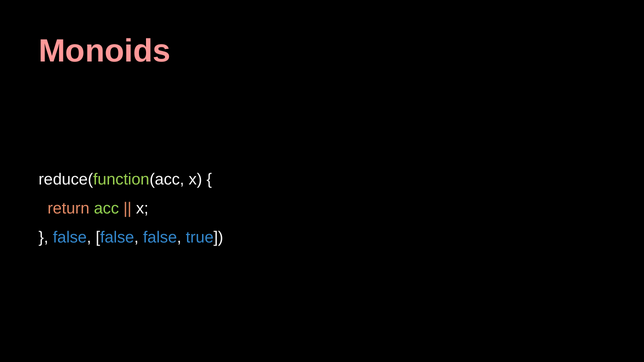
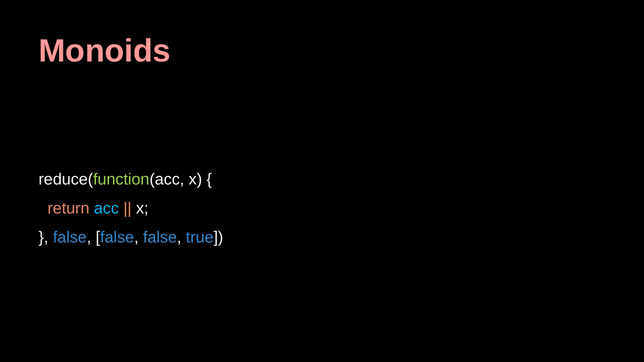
acc colour: light green -> light blue
